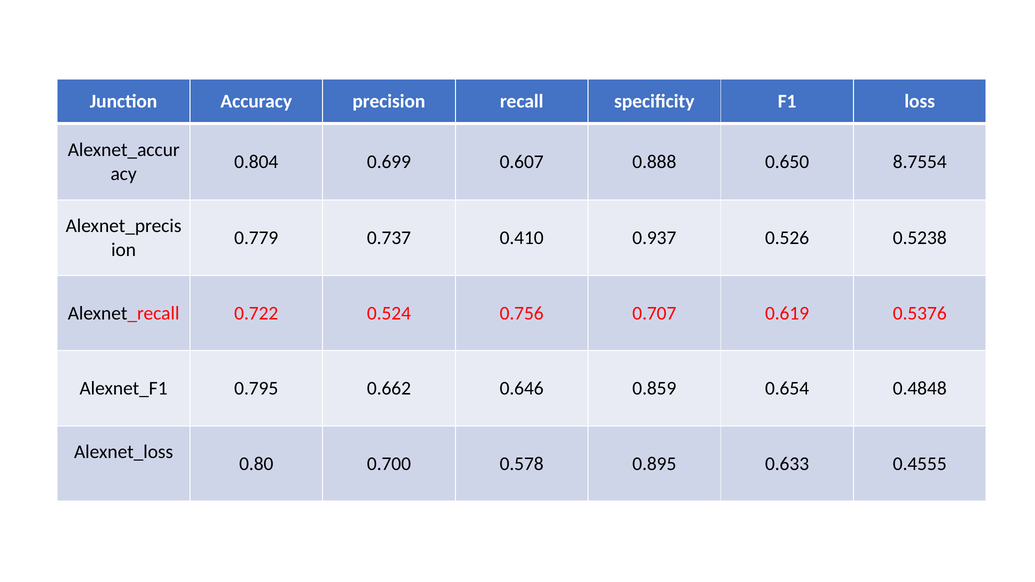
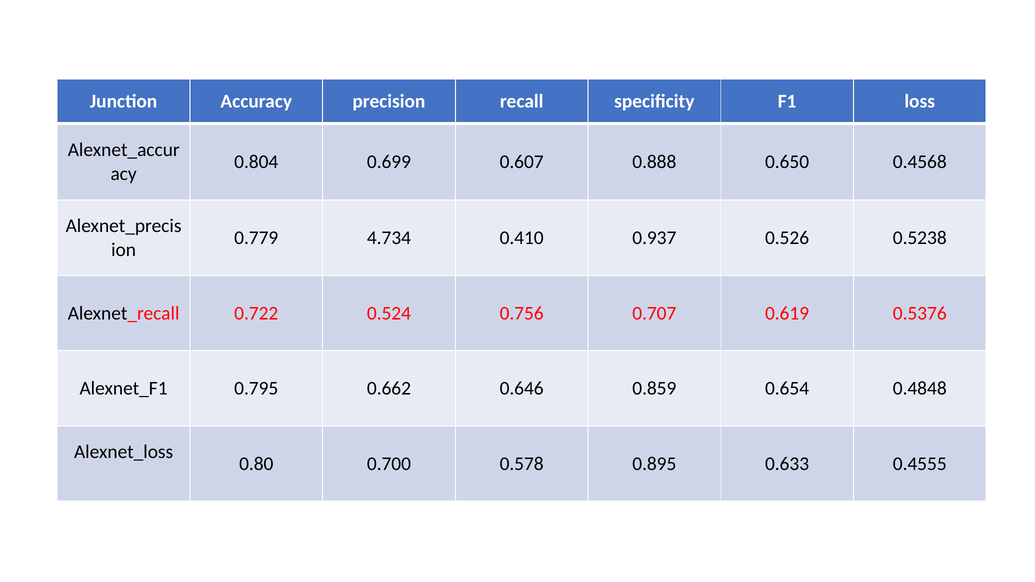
8.7554: 8.7554 -> 0.4568
0.737: 0.737 -> 4.734
